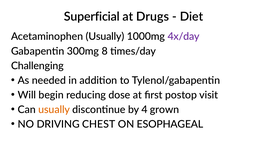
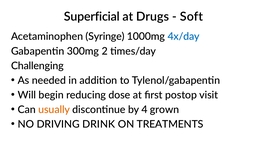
Diet: Diet -> Soft
Acetaminophen Usually: Usually -> Syringe
4x/day colour: purple -> blue
8: 8 -> 2
CHEST: CHEST -> DRINK
ESOPHAGEAL: ESOPHAGEAL -> TREATMENTS
